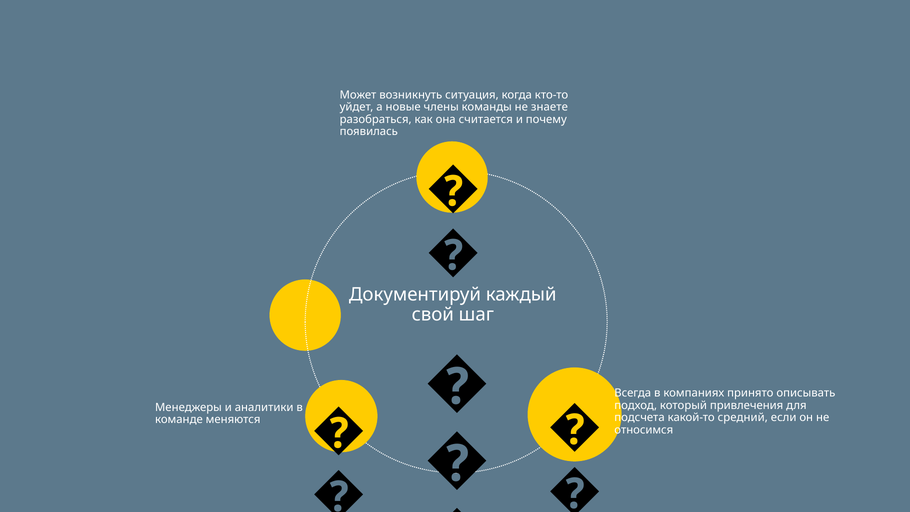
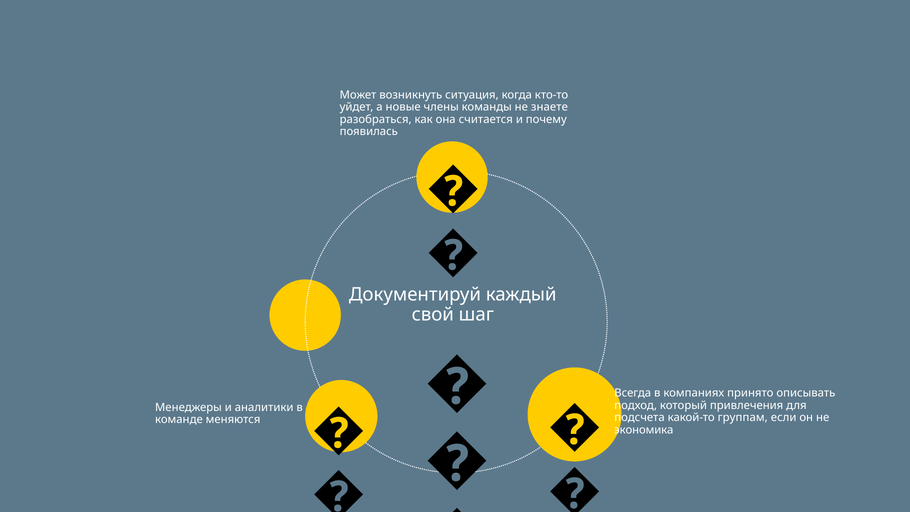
средний: средний -> группам
относимся: относимся -> экономика
